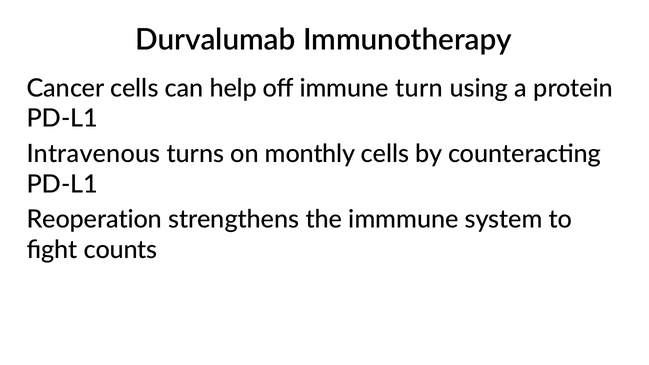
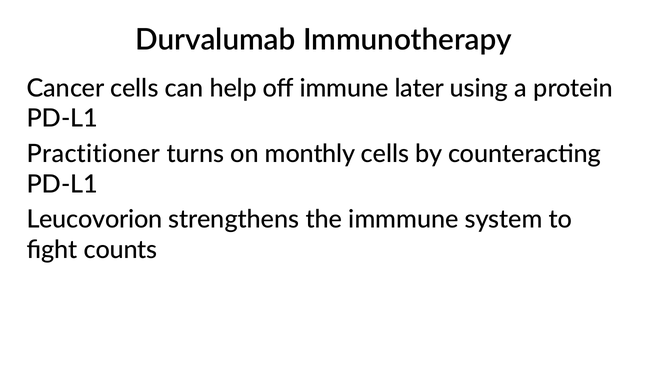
turn: turn -> later
Intravenous: Intravenous -> Practitioner
Reoperation: Reoperation -> Leucovorion
